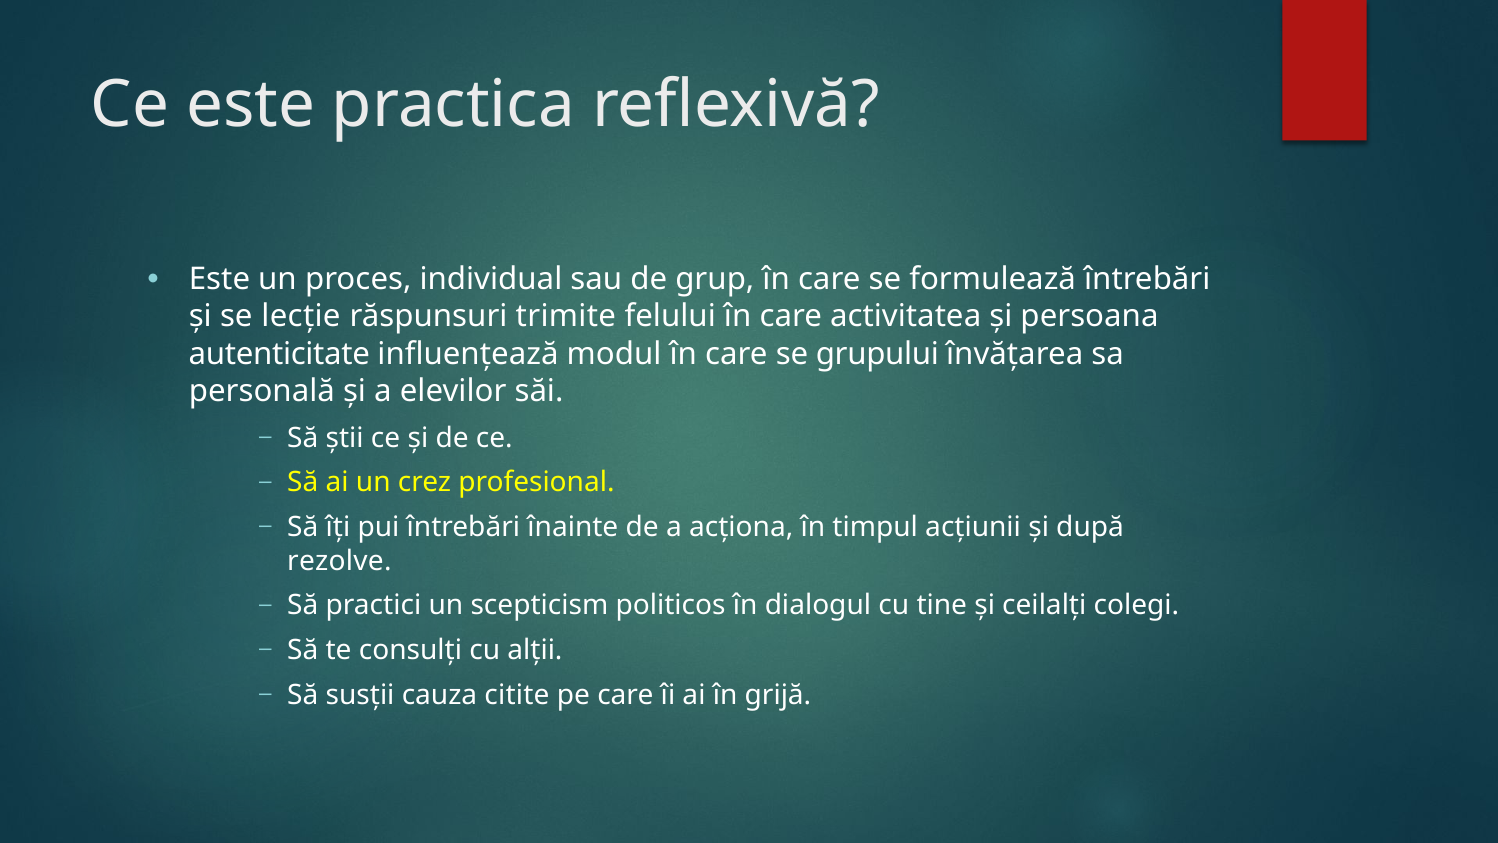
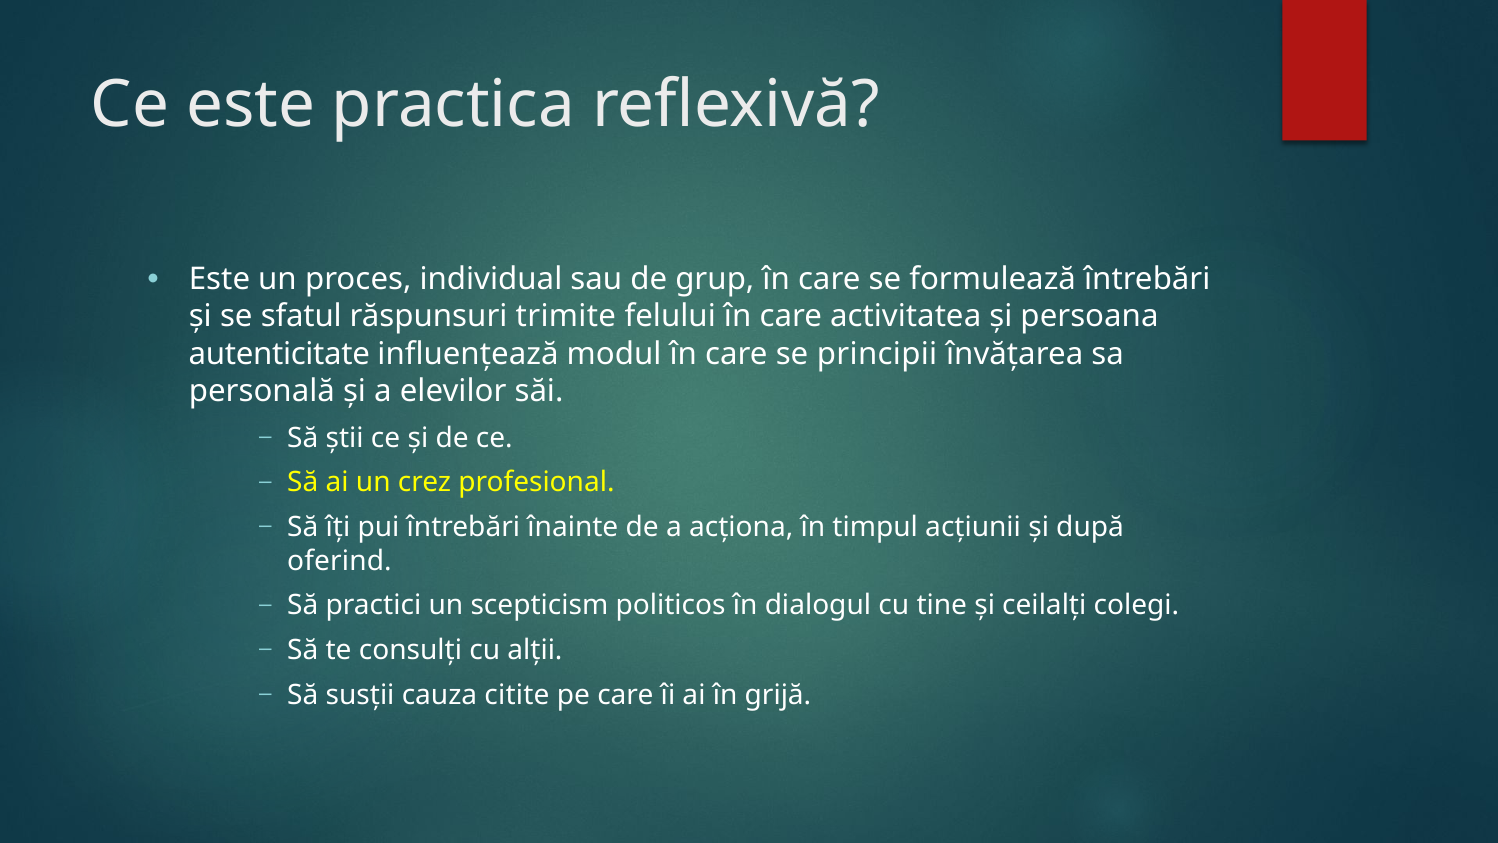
lecție: lecție -> sfatul
grupului: grupului -> principii
rezolve: rezolve -> oferind
